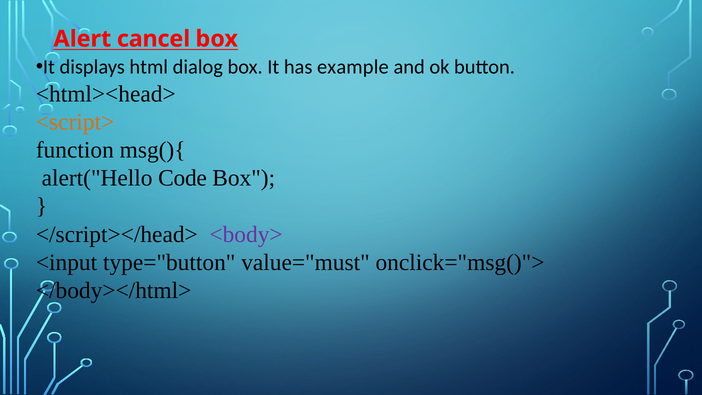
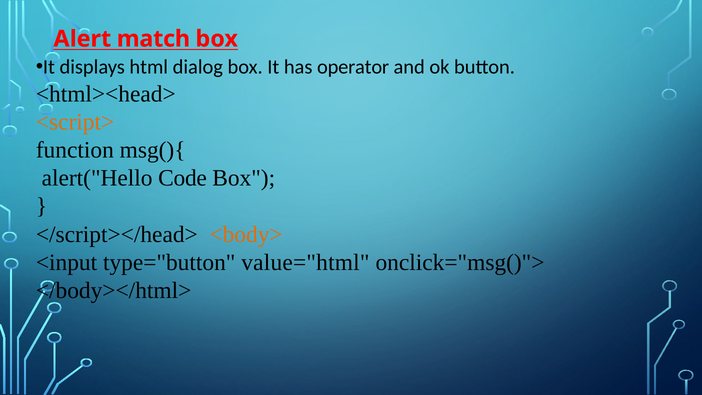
cancel: cancel -> match
example: example -> operator
<body> colour: purple -> orange
value="must: value="must -> value="html
